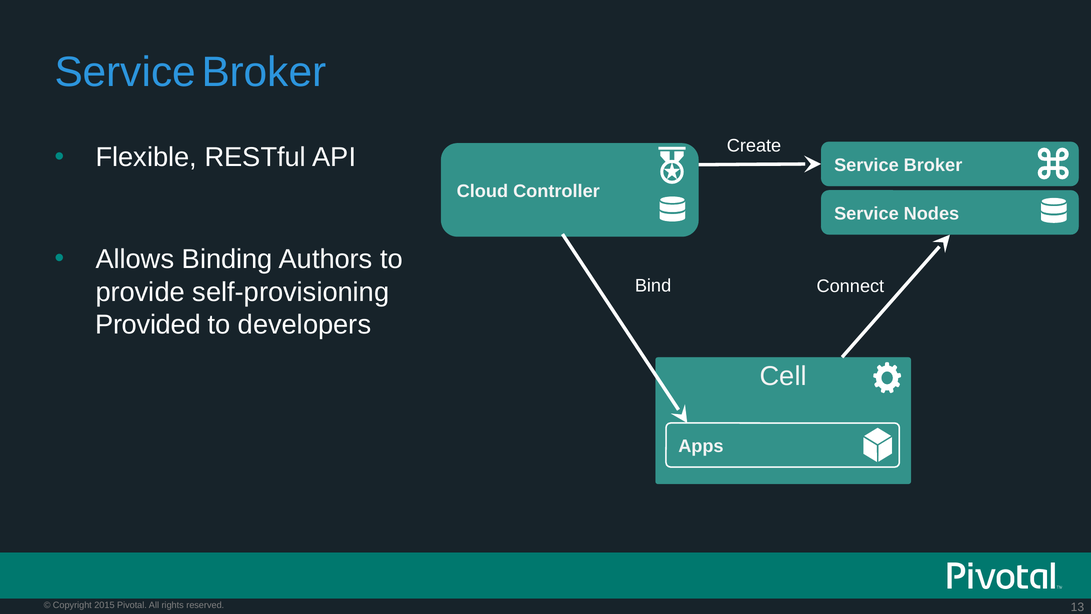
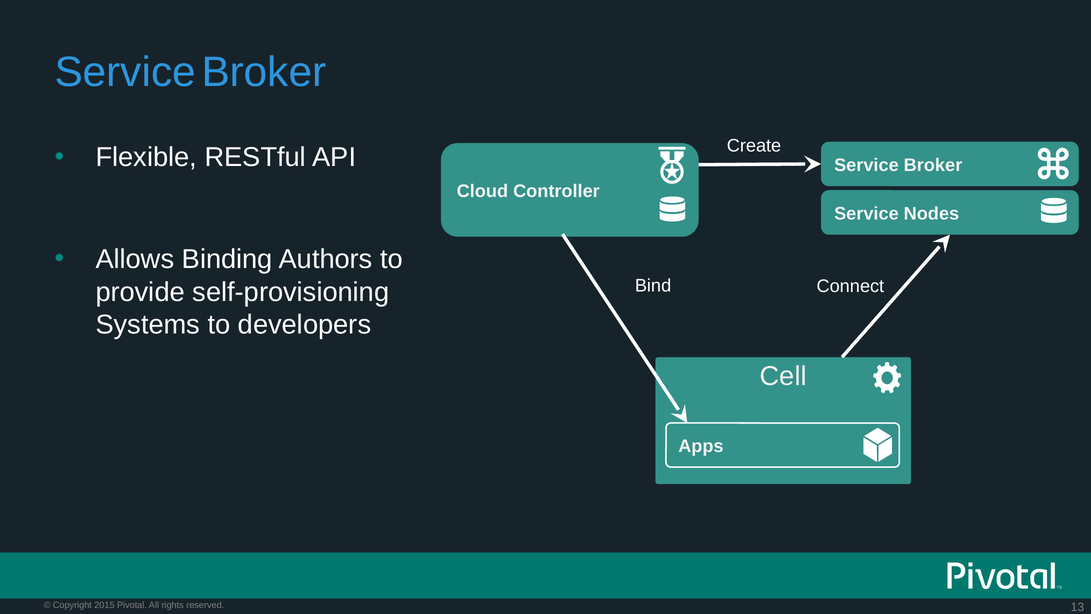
Provided: Provided -> Systems
